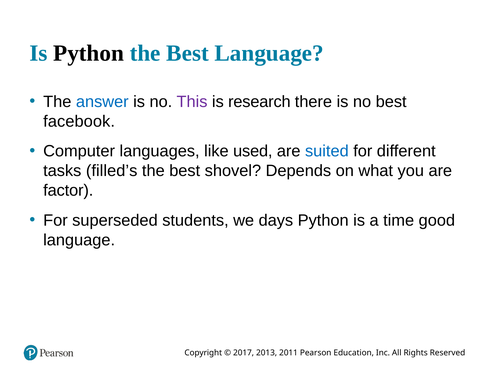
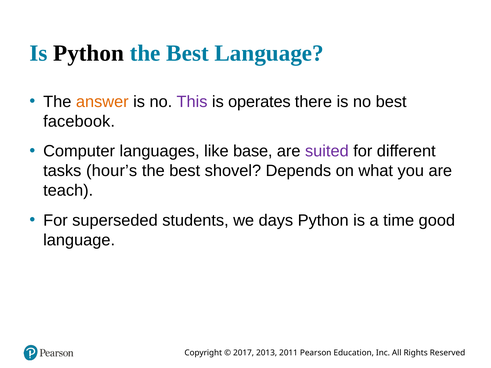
answer colour: blue -> orange
research: research -> operates
used: used -> base
suited colour: blue -> purple
filled’s: filled’s -> hour’s
factor: factor -> teach
